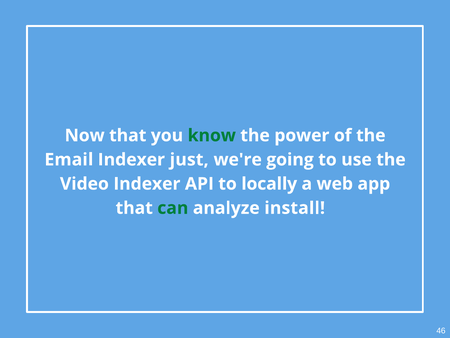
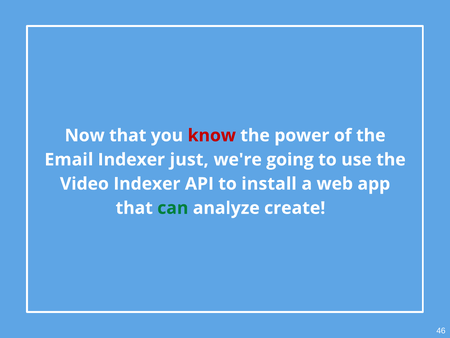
know colour: green -> red
locally: locally -> install
install: install -> create
